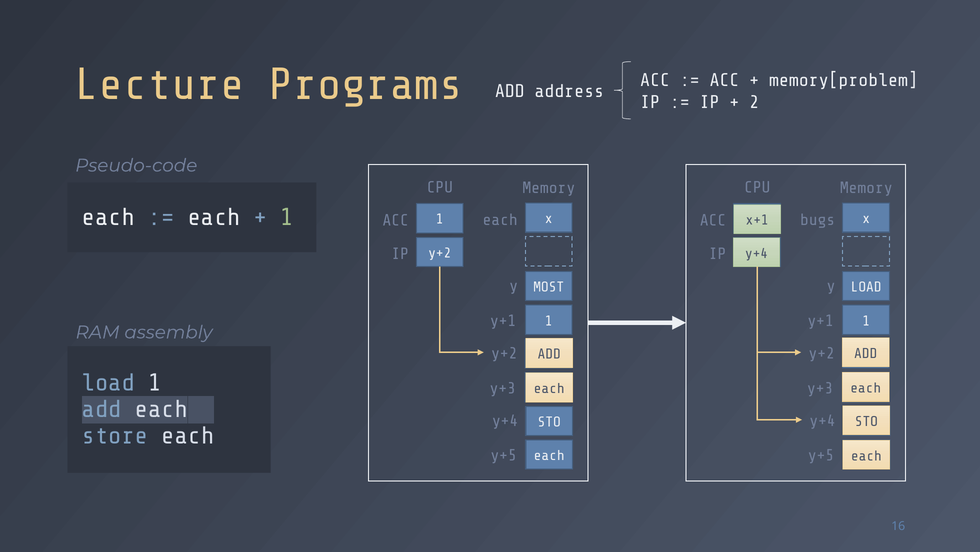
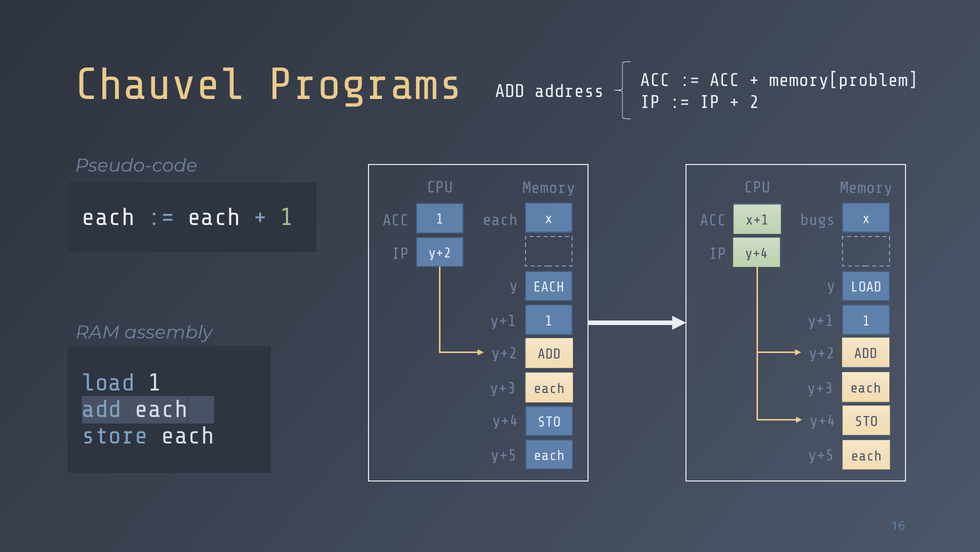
Lecture: Lecture -> Chauvel
MOST at (549, 287): MOST -> EACH
